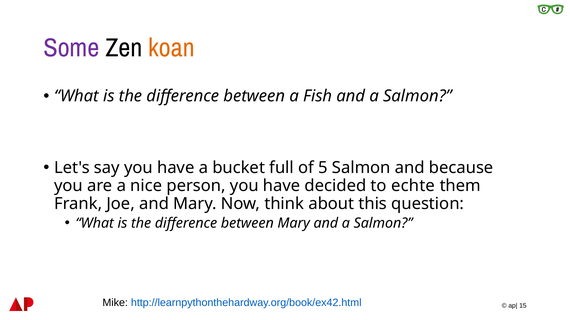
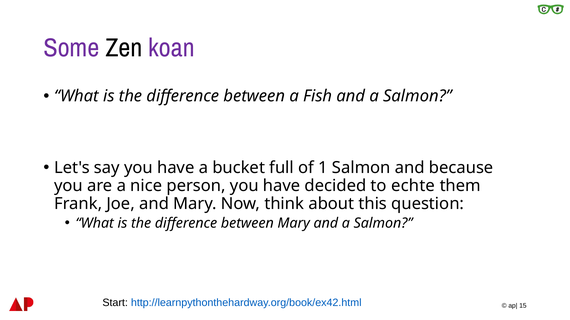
koan colour: orange -> purple
5: 5 -> 1
Mike: Mike -> Start
